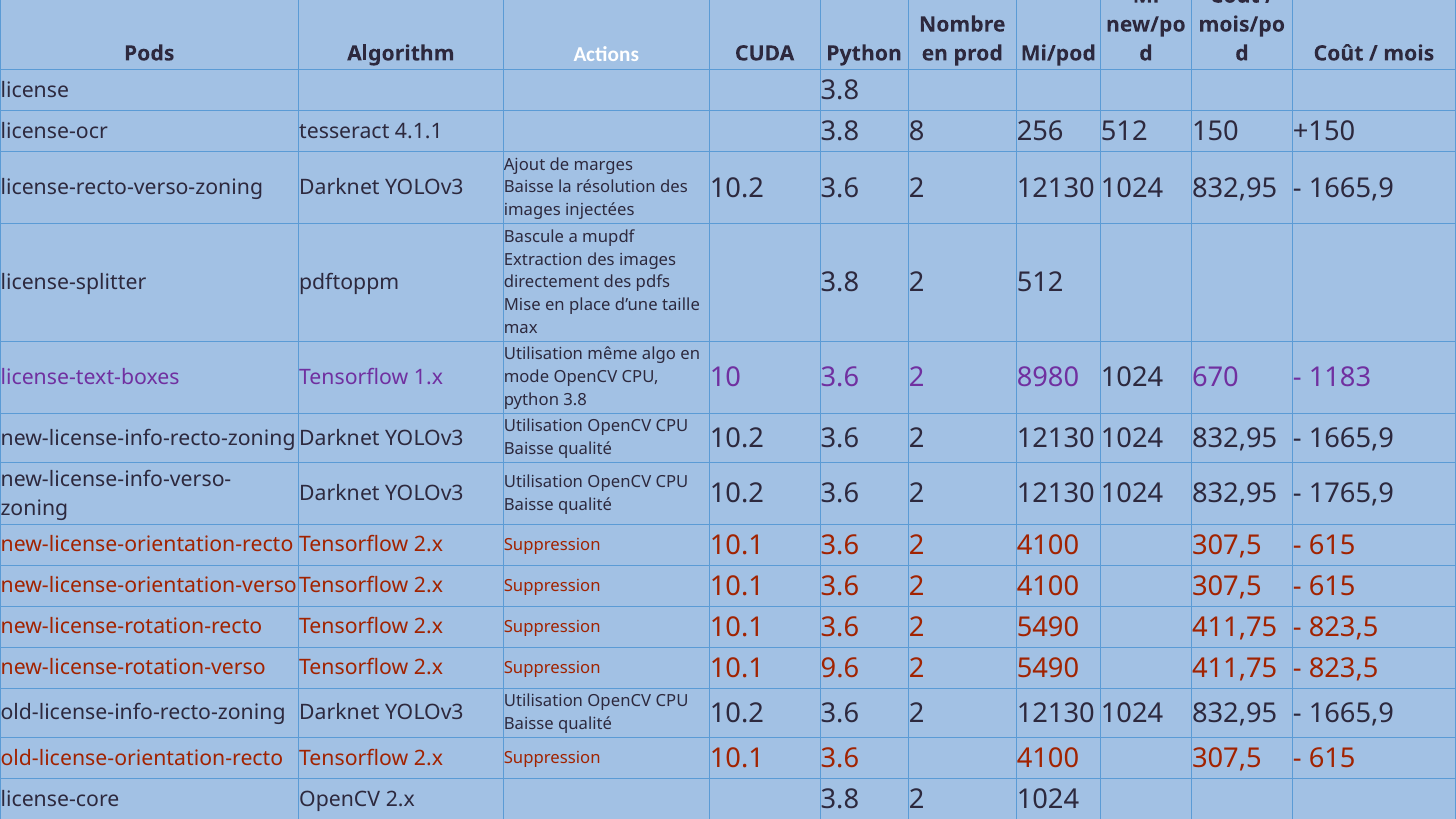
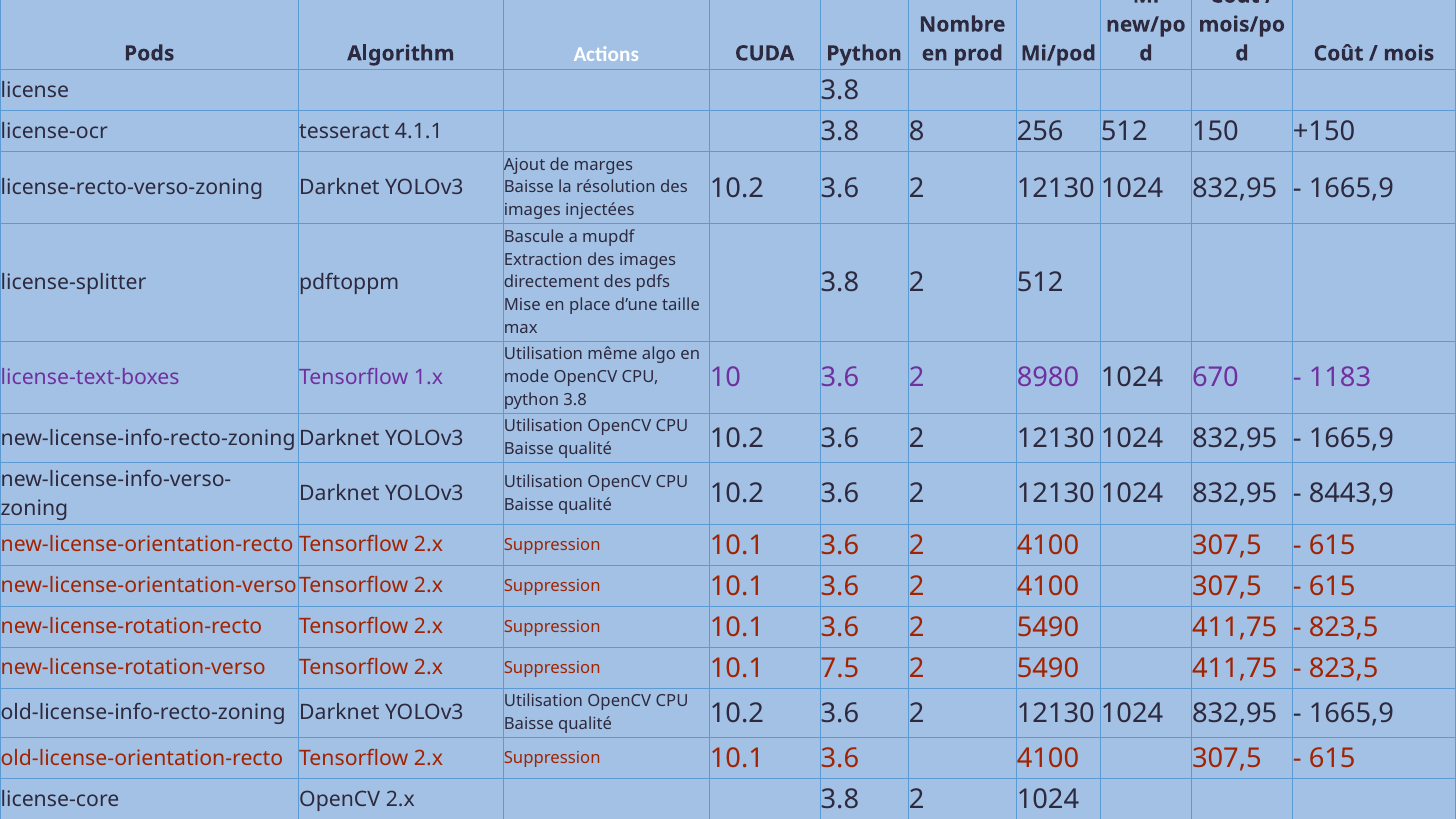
1765,9: 1765,9 -> 8443,9
9.6: 9.6 -> 7.5
